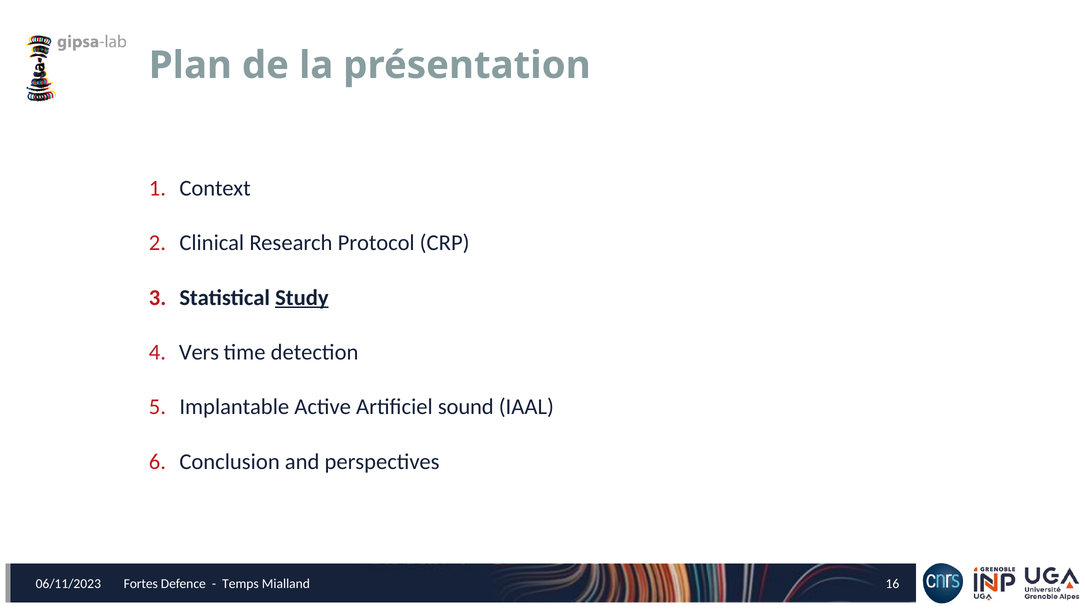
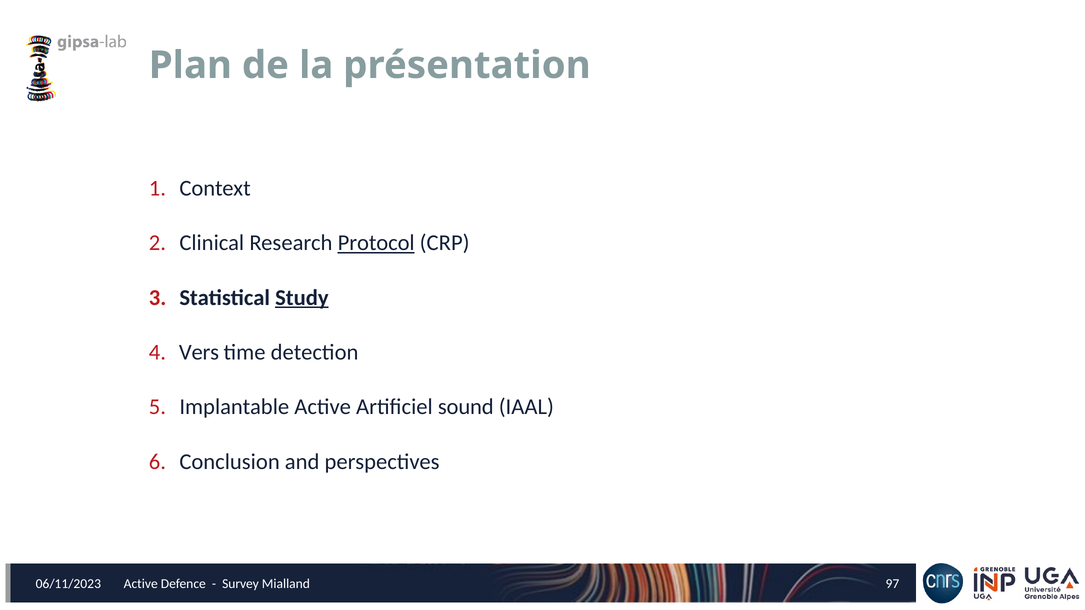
Protocol underline: none -> present
Fortes at (141, 584): Fortes -> Active
Temps: Temps -> Survey
16: 16 -> 97
